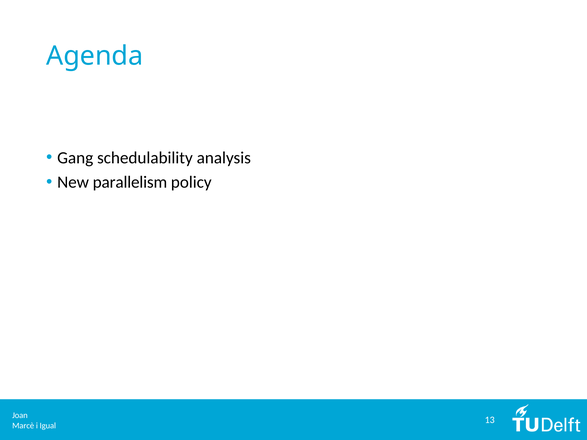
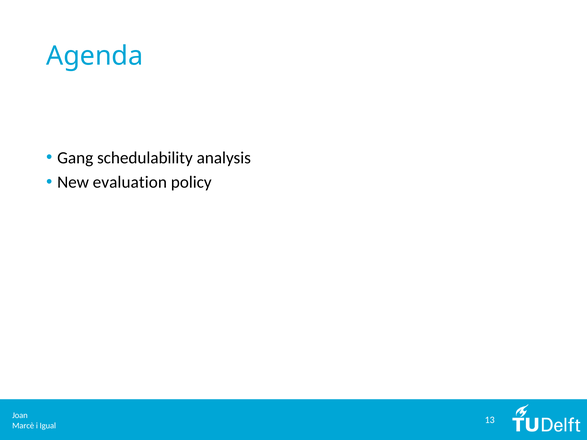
parallelism: parallelism -> evaluation
